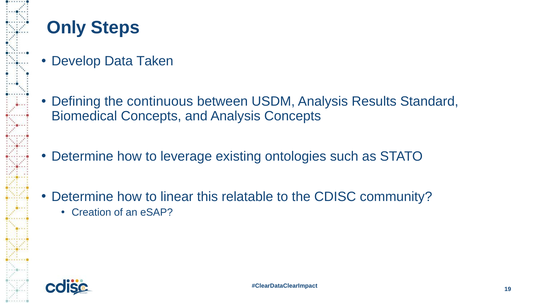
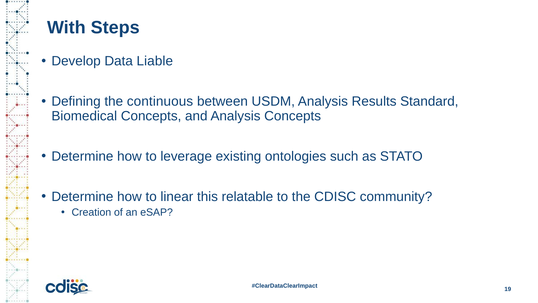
Only: Only -> With
Taken: Taken -> Liable
